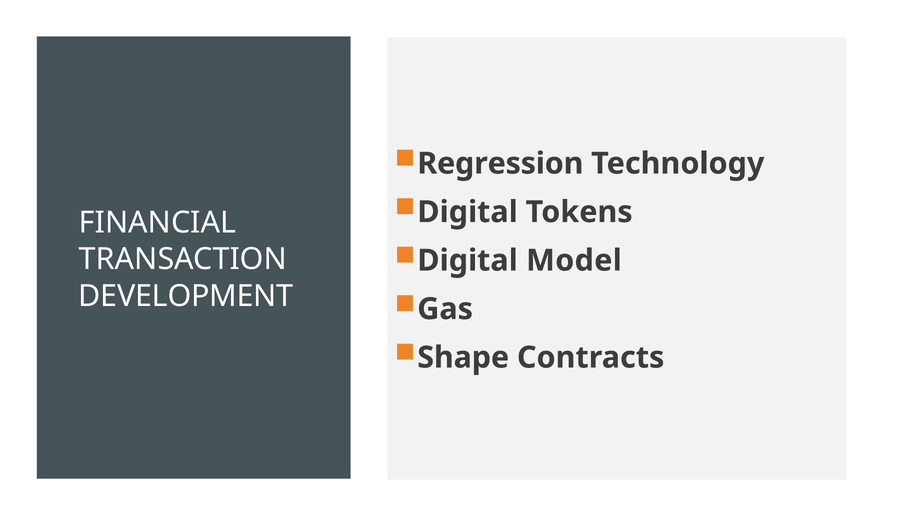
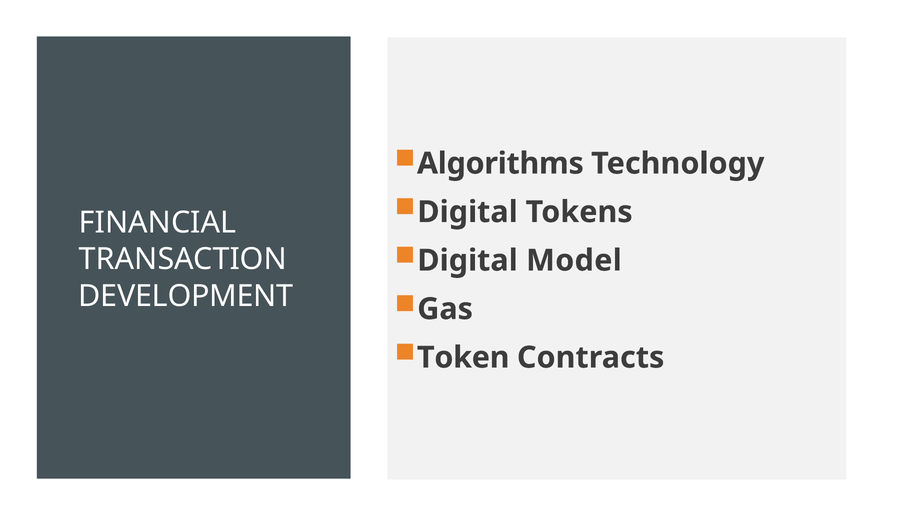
Regression: Regression -> Algorithms
Shape: Shape -> Token
